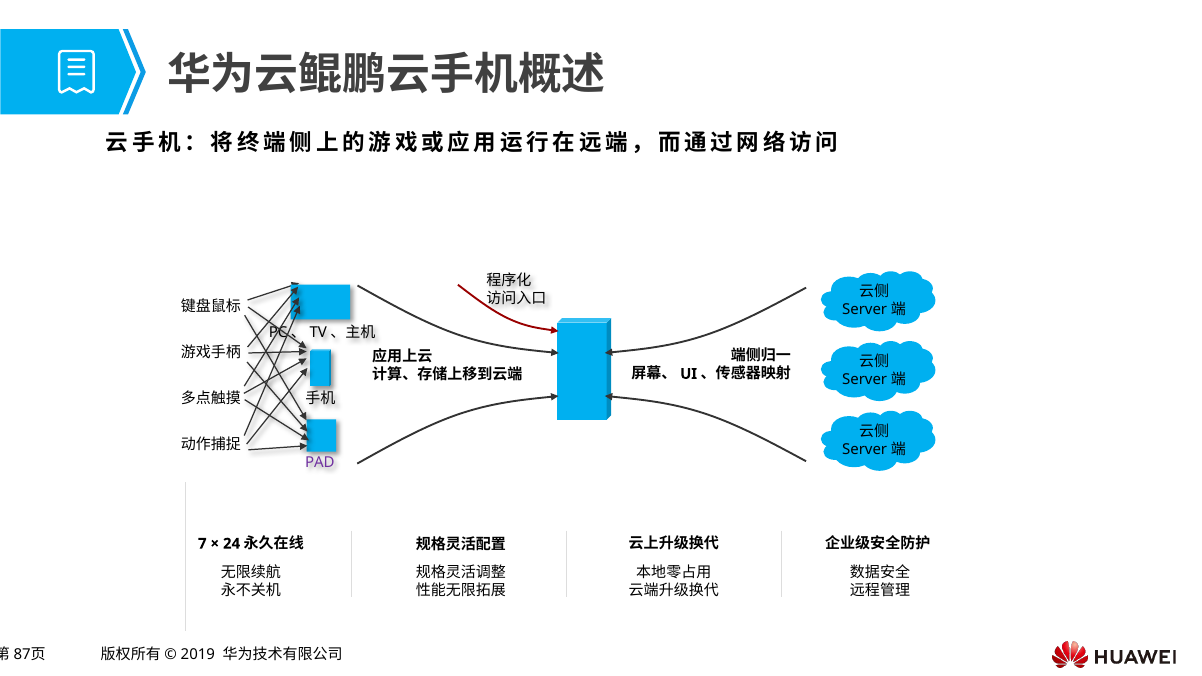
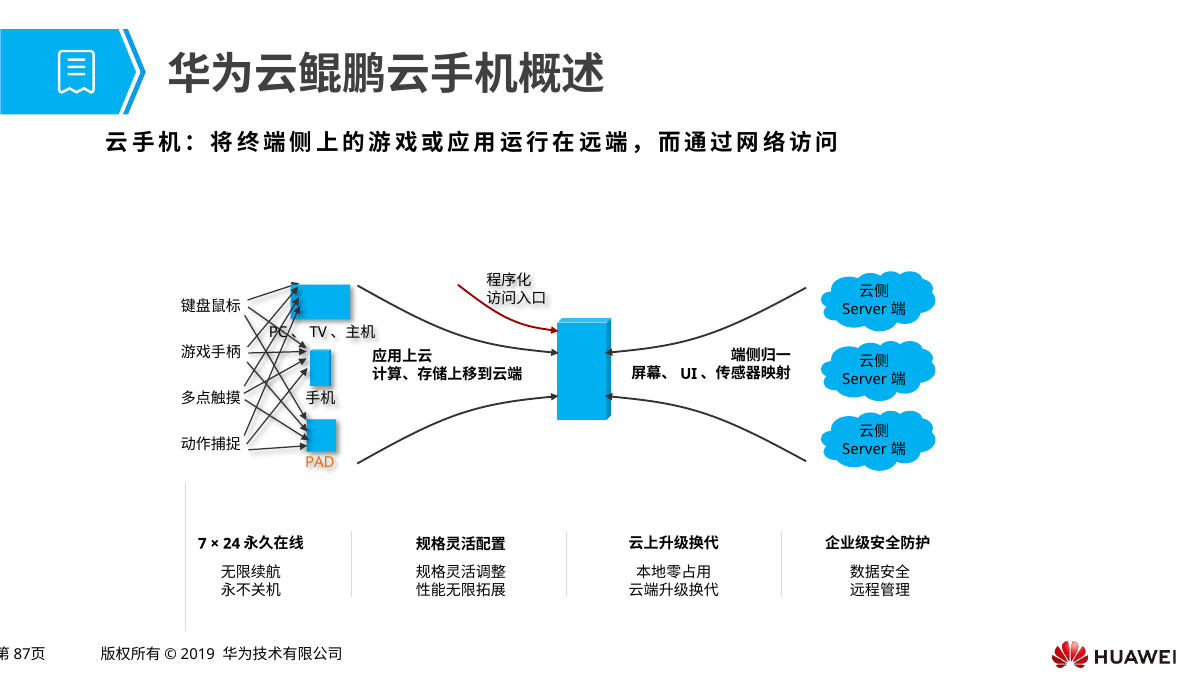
PAD colour: purple -> orange
